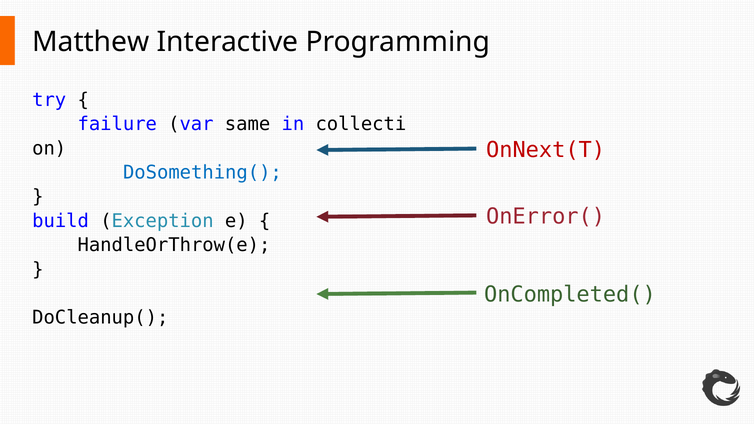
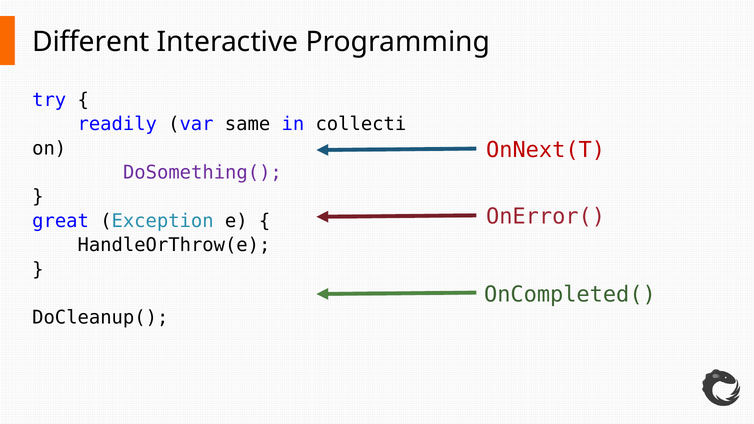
Matthew: Matthew -> Different
failure: failure -> readily
DoSomething( colour: blue -> purple
build: build -> great
